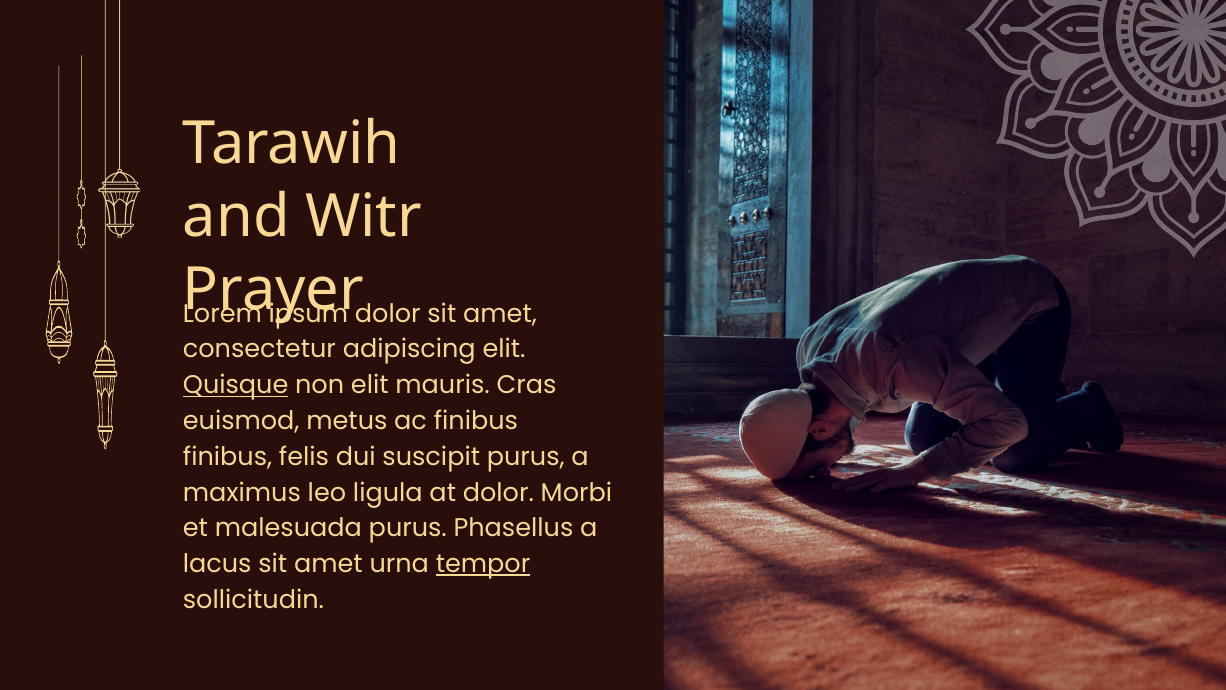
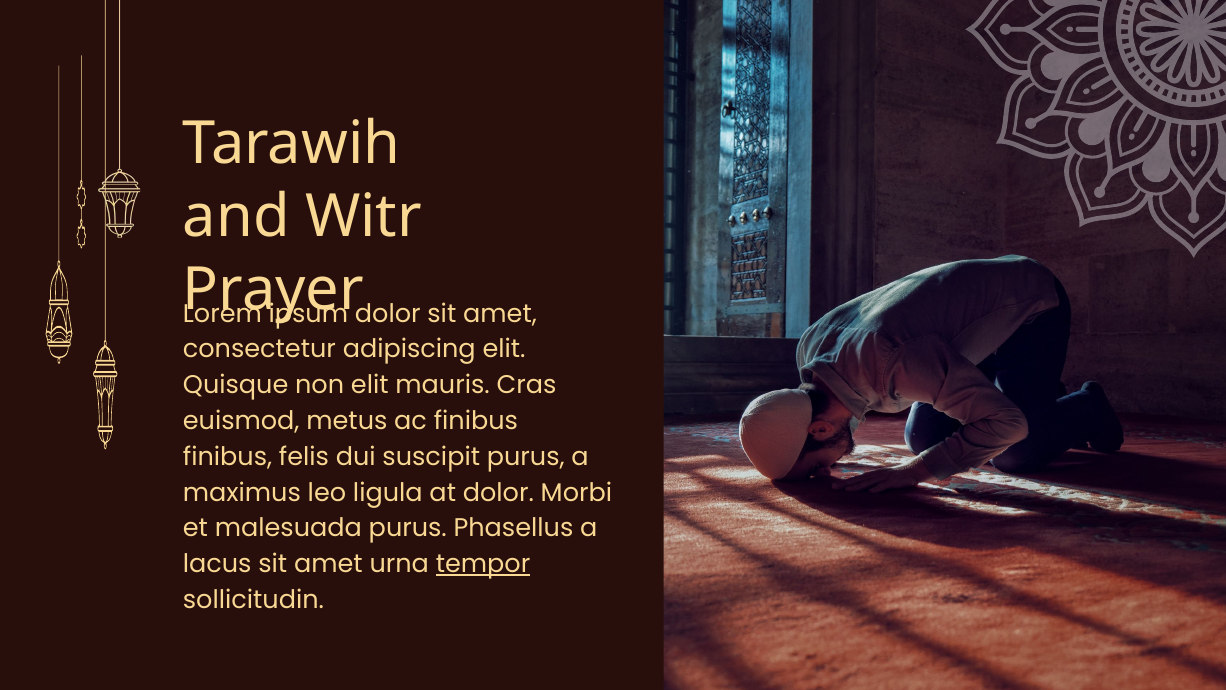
Quisque underline: present -> none
